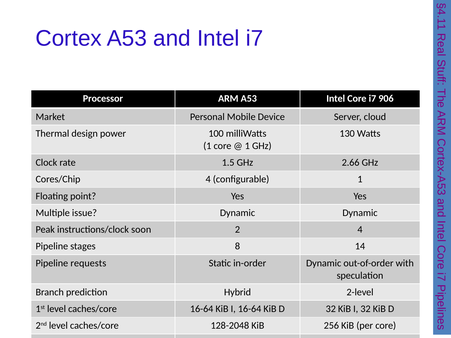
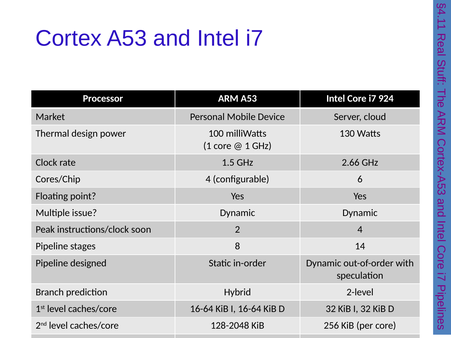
906: 906 -> 924
configurable 1: 1 -> 6
requests: requests -> designed
